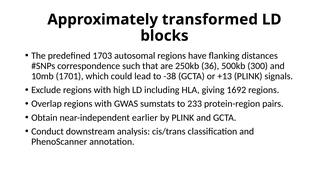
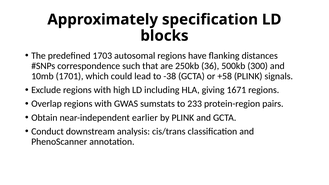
transformed: transformed -> specification
+13: +13 -> +58
1692: 1692 -> 1671
